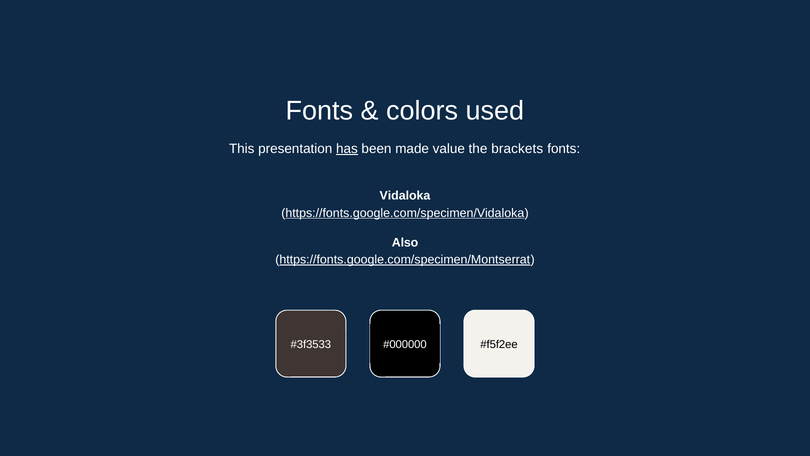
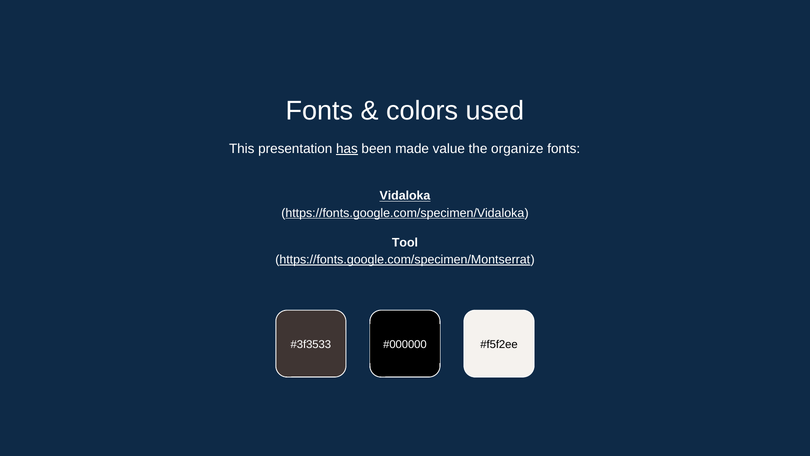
brackets: brackets -> organize
Vidaloka underline: none -> present
Also: Also -> Tool
